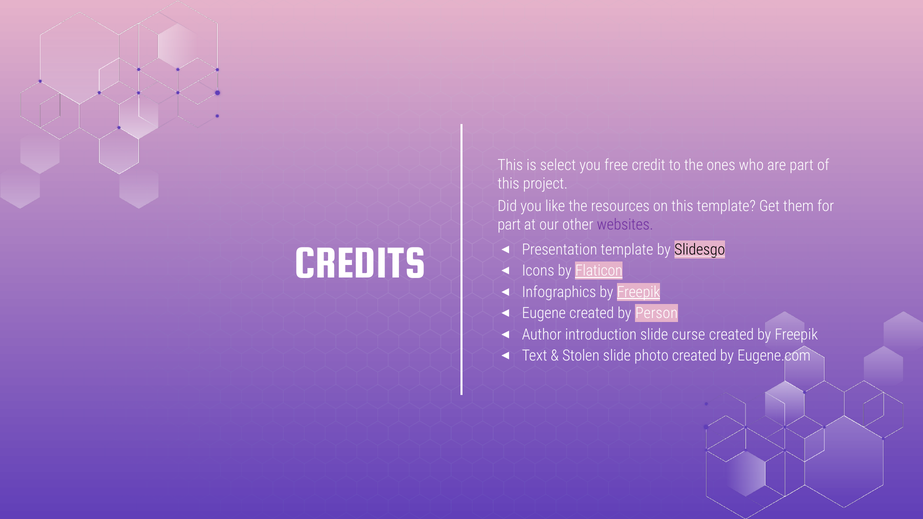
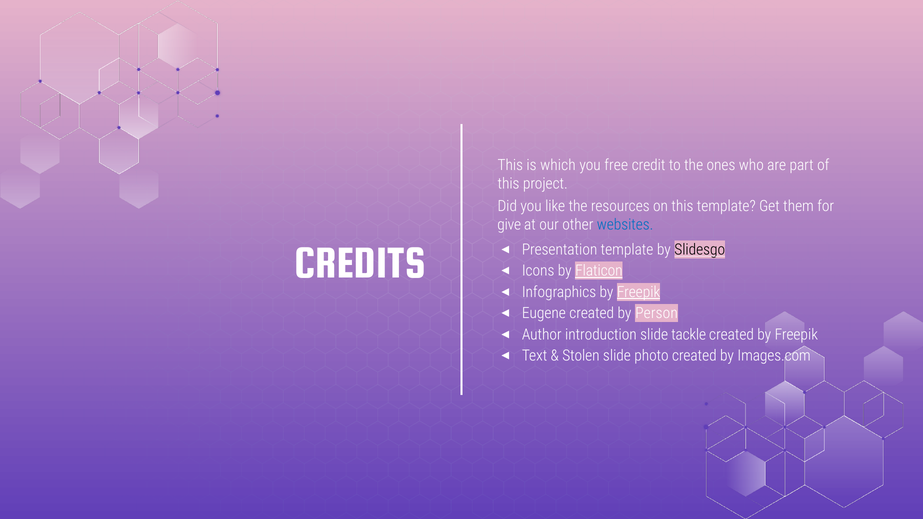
select: select -> which
part at (509, 225): part -> give
websites colour: purple -> blue
curse: curse -> tackle
Eugene.com: Eugene.com -> Images.com
